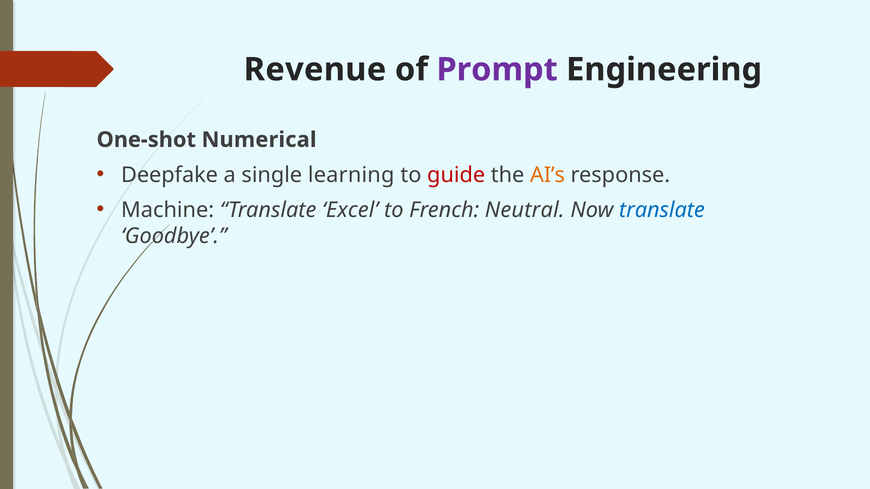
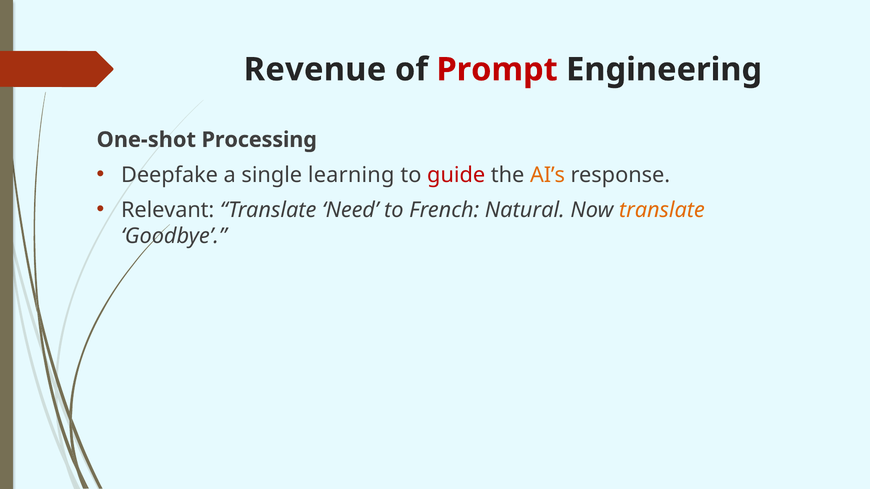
Prompt colour: purple -> red
Numerical: Numerical -> Processing
Machine: Machine -> Relevant
Excel: Excel -> Need
Neutral: Neutral -> Natural
translate at (662, 210) colour: blue -> orange
